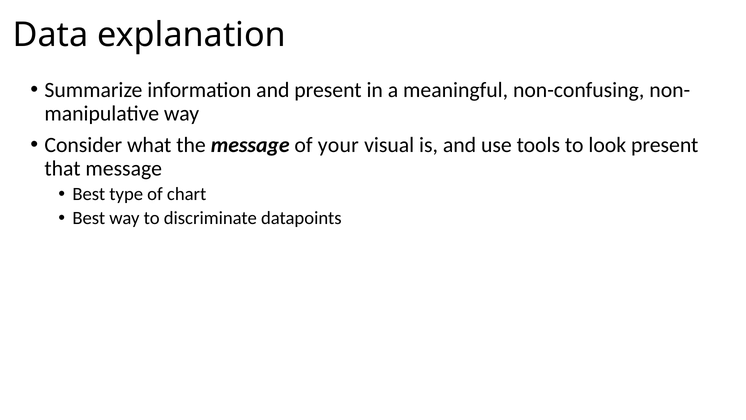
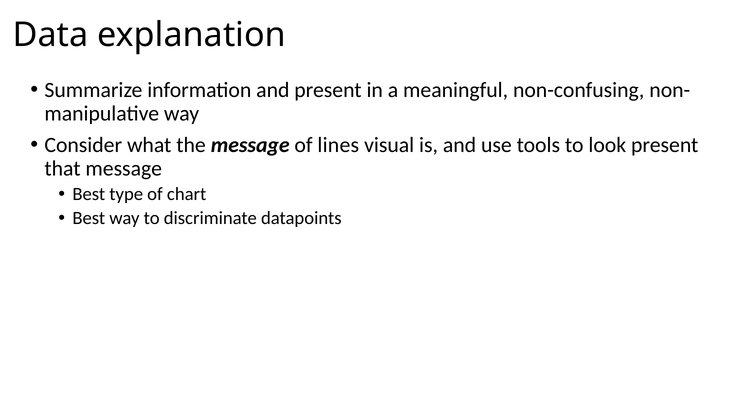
your: your -> lines
